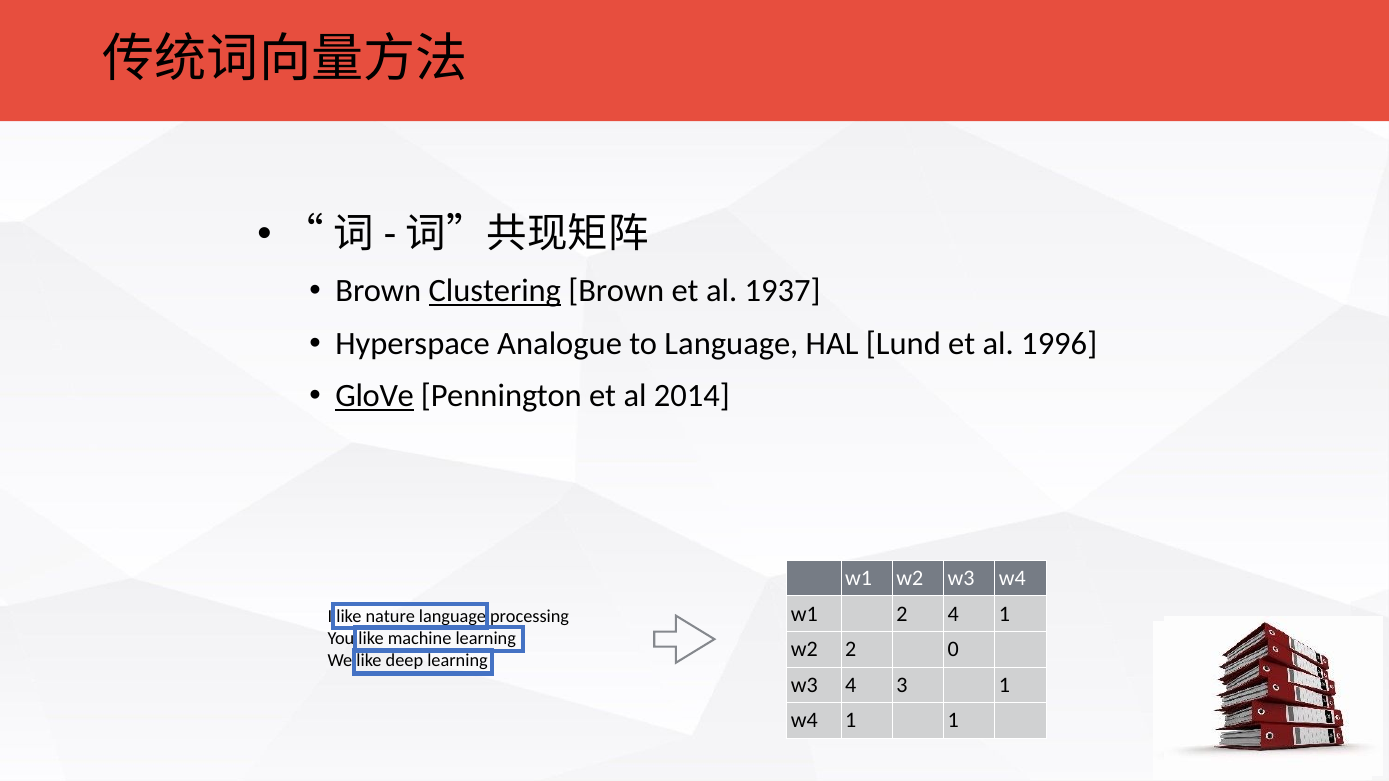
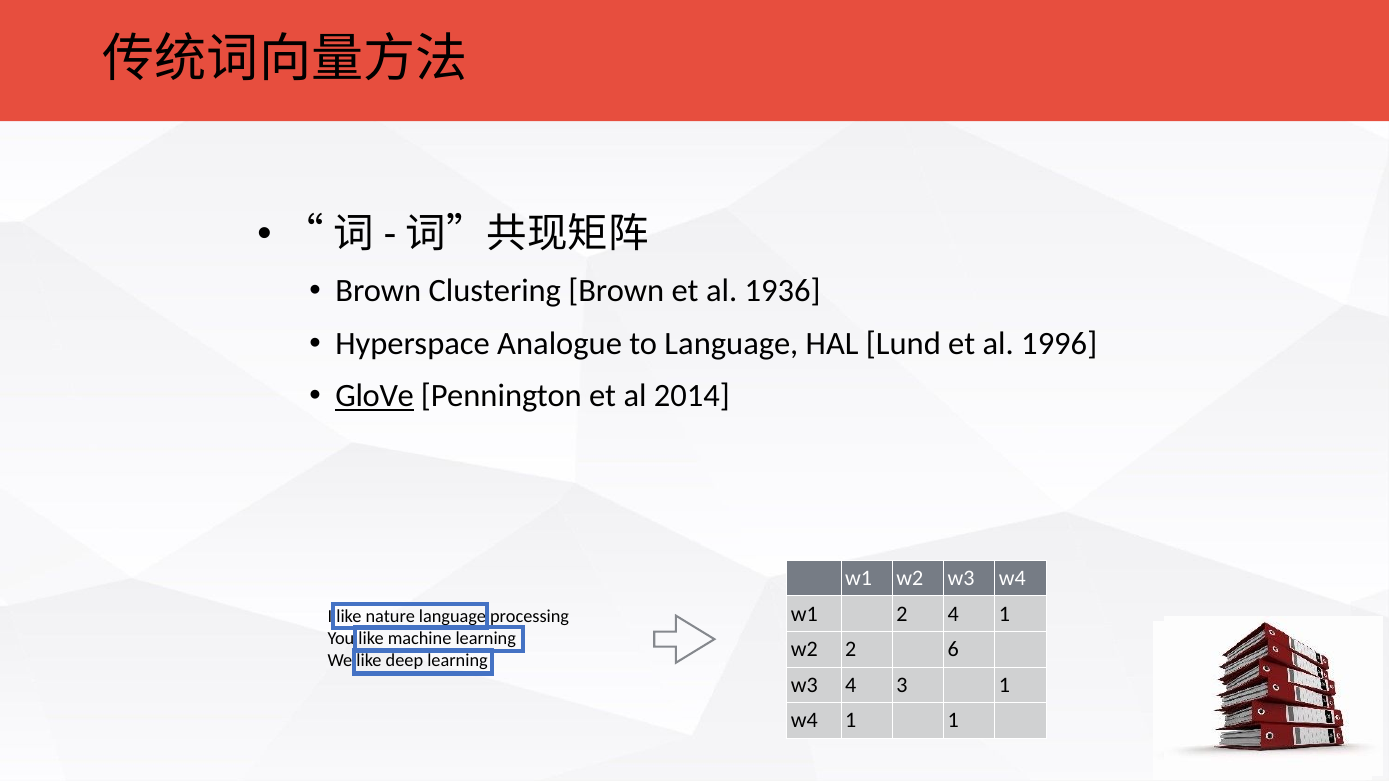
Clustering underline: present -> none
1937: 1937 -> 1936
0: 0 -> 6
